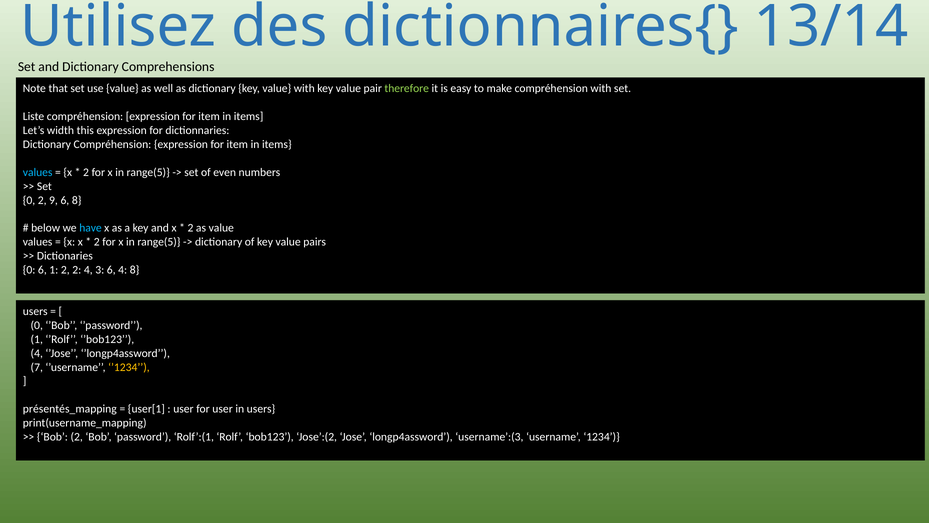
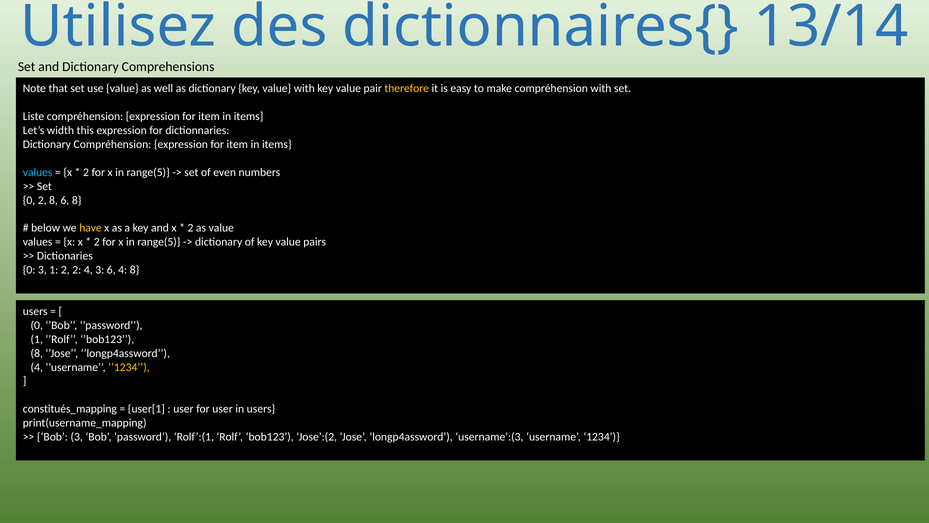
therefore colour: light green -> yellow
2 9: 9 -> 8
have colour: light blue -> yellow
0 6: 6 -> 3
4 at (37, 353): 4 -> 8
7 at (37, 367): 7 -> 4
présentés_mapping: présentés_mapping -> constitués_mapping
Bob 2: 2 -> 3
